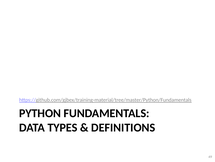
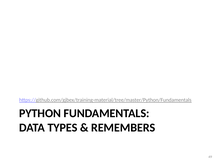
DEFINITIONS: DEFINITIONS -> REMEMBERS
